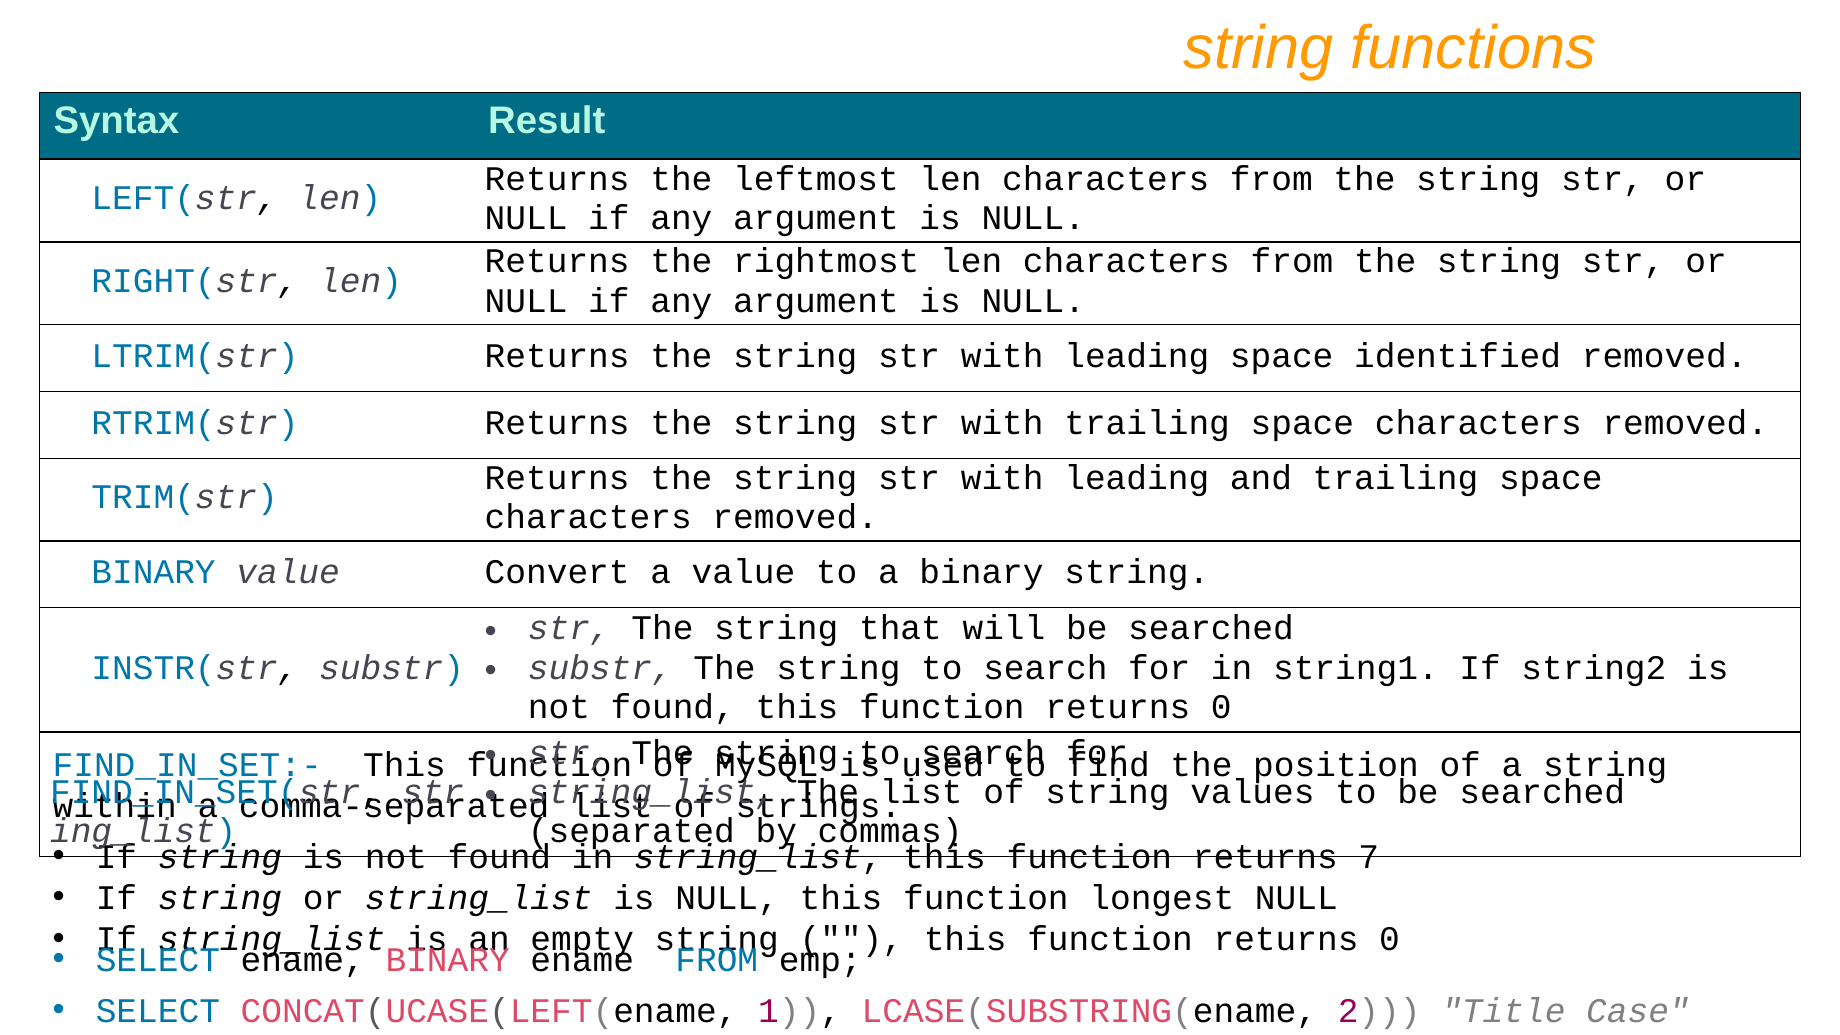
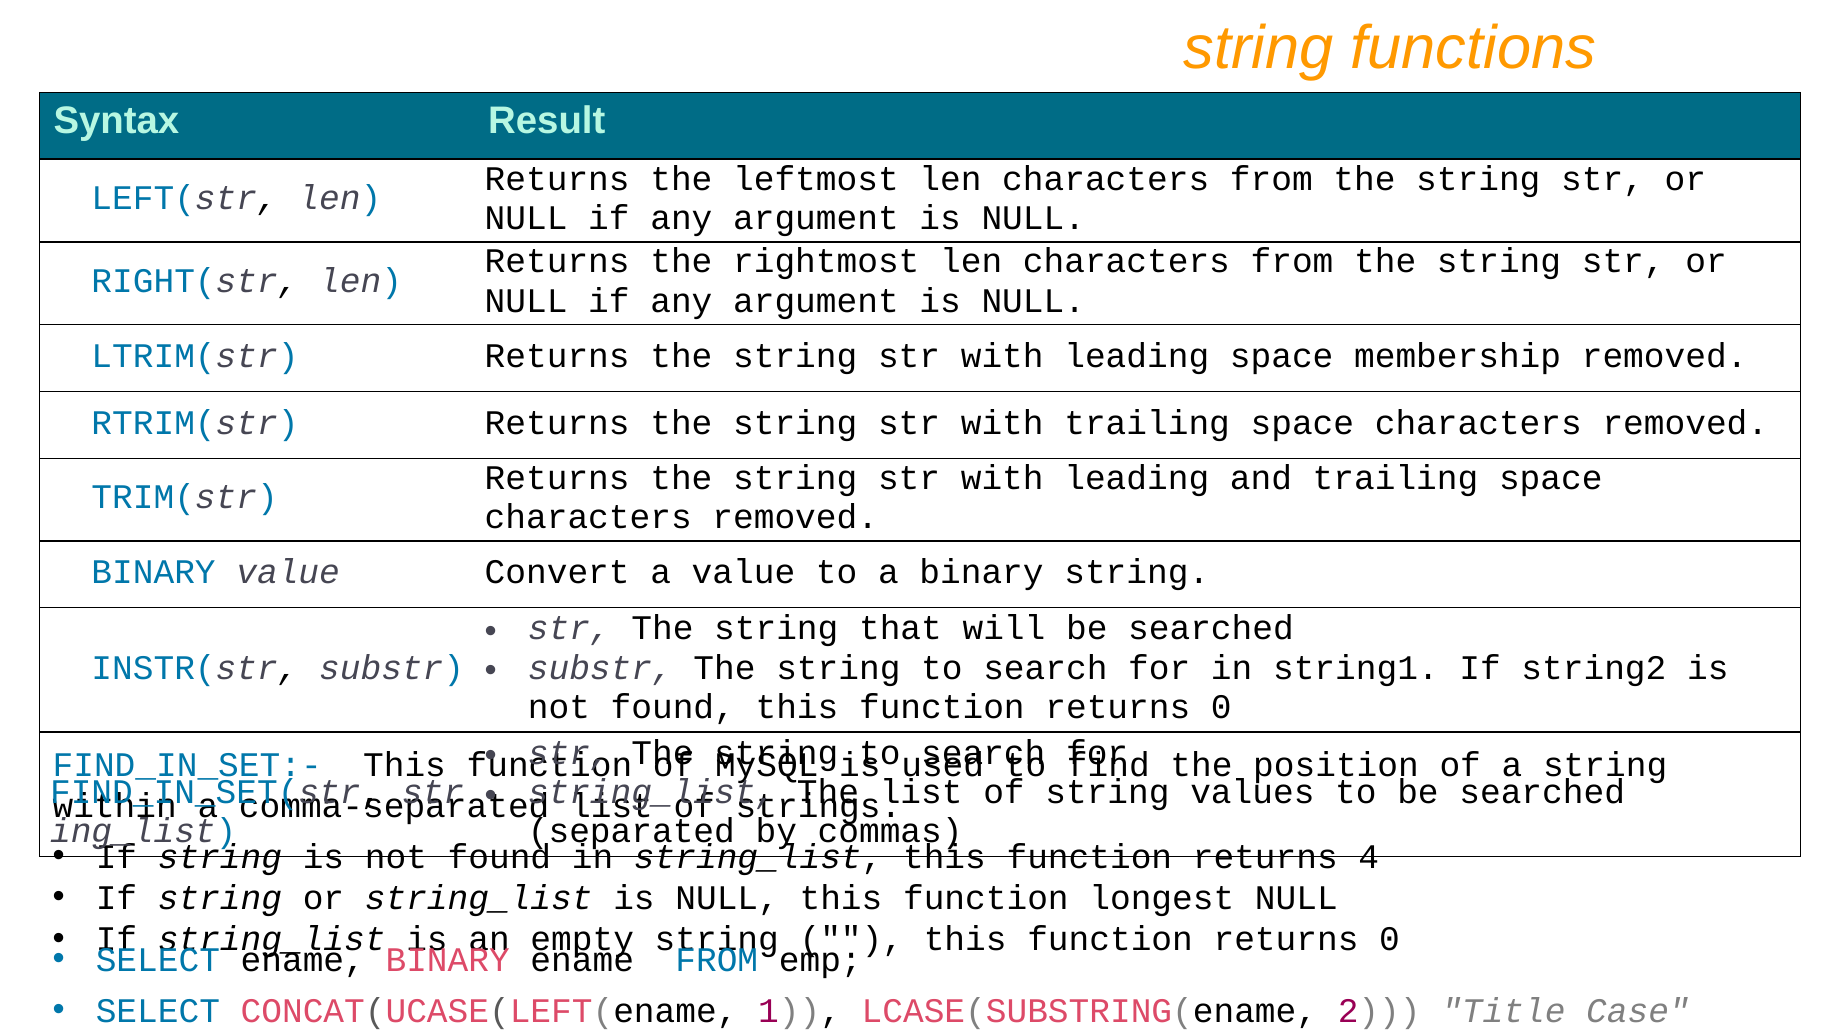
identified: identified -> membership
7: 7 -> 4
